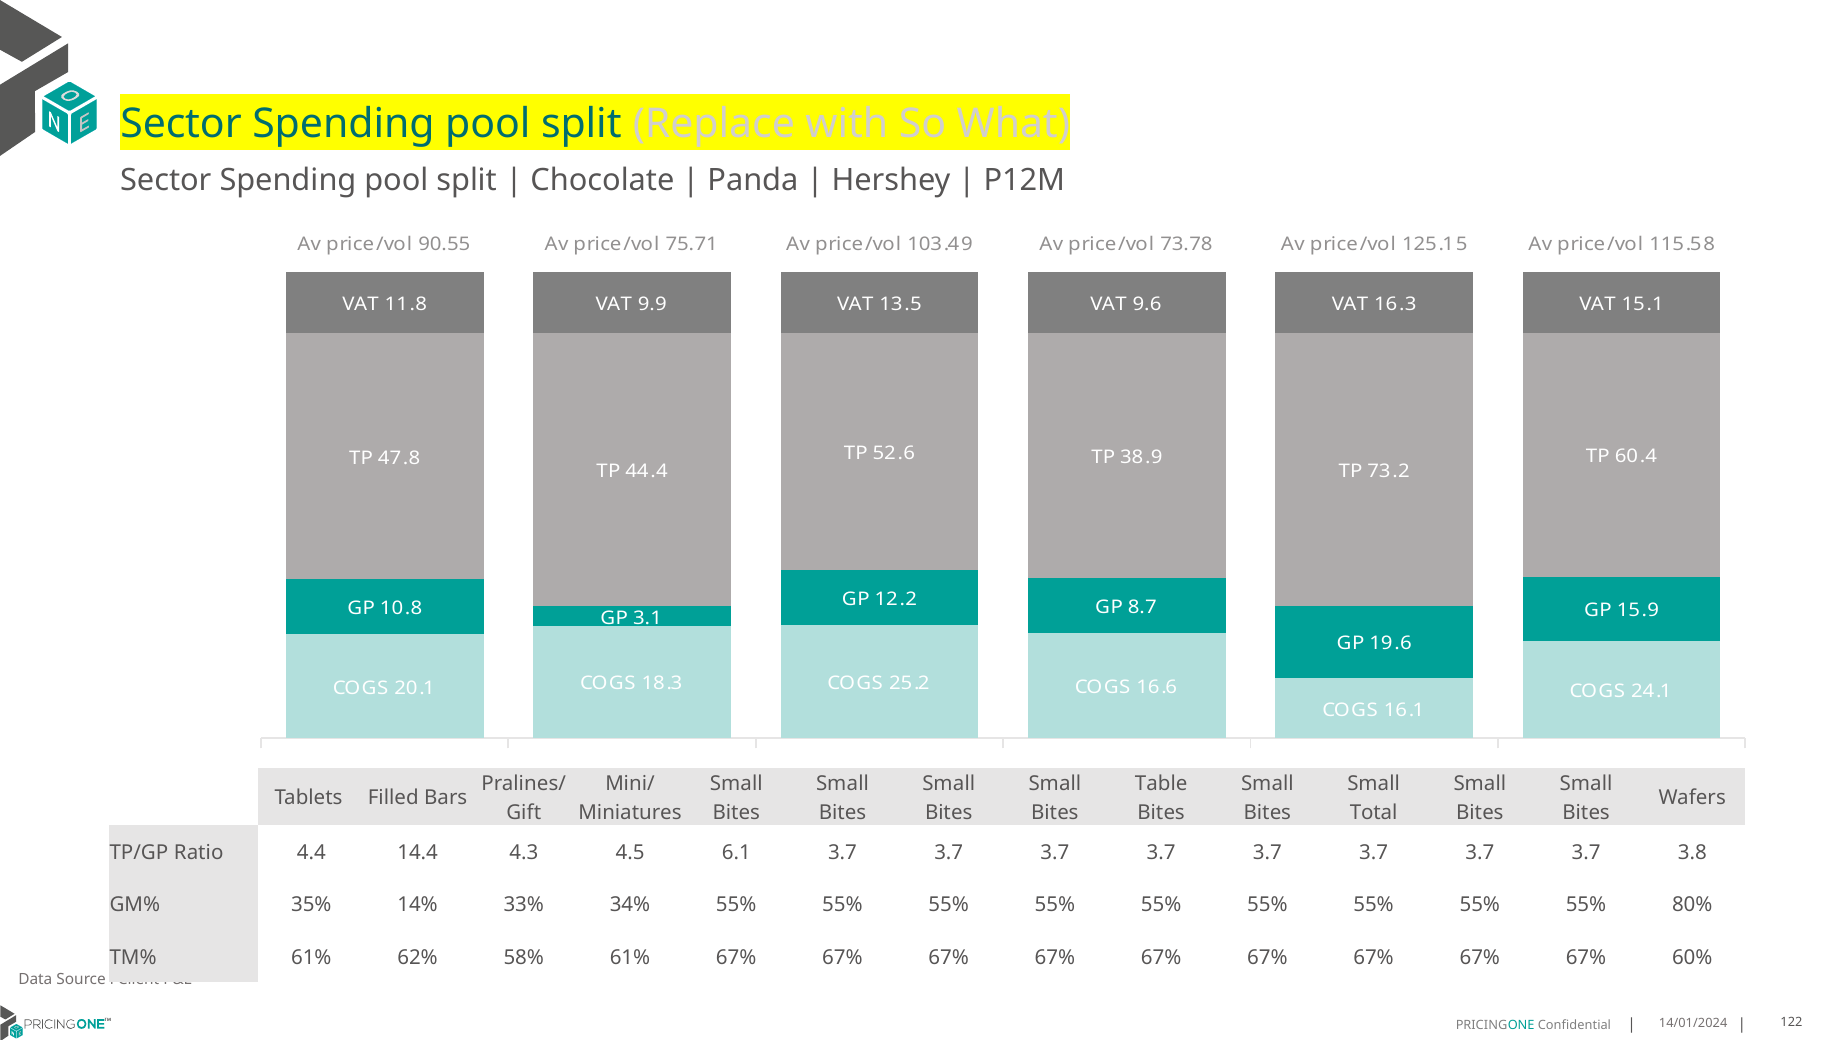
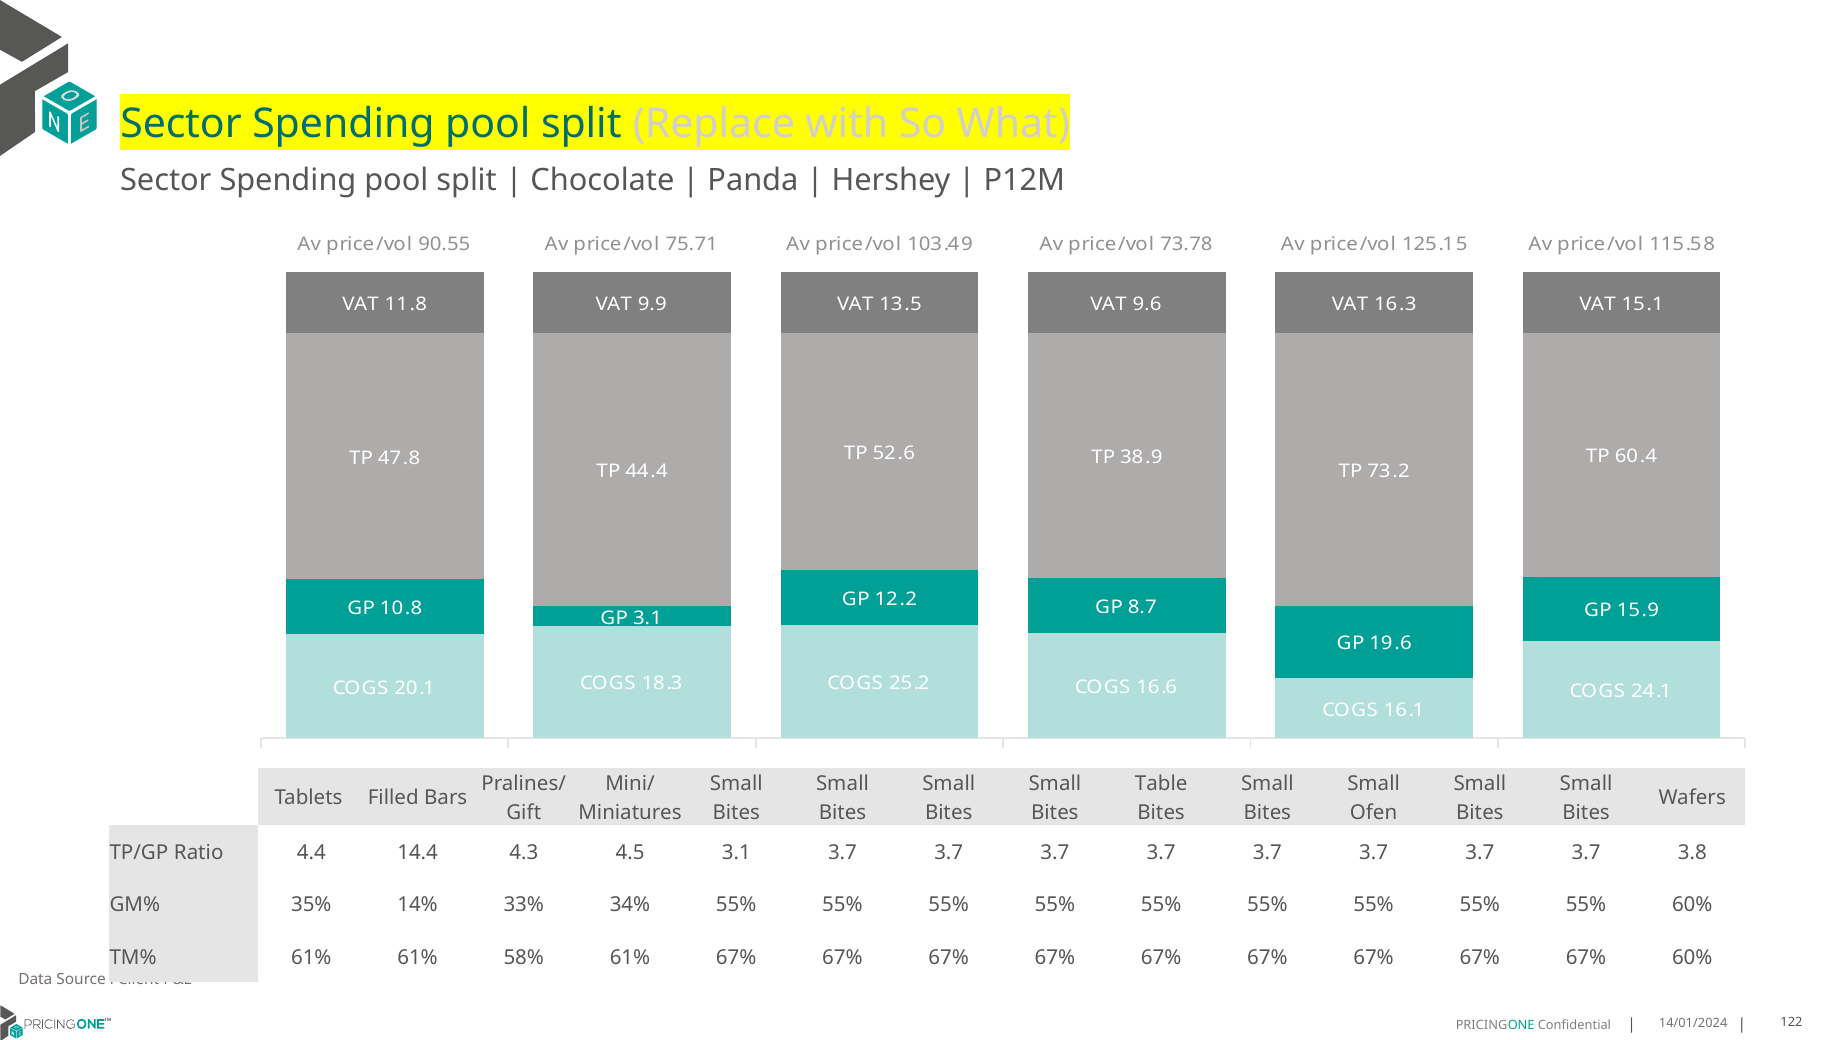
Total: Total -> Ofen
4.5 6.1: 6.1 -> 3.1
55% 80%: 80% -> 60%
61% 62%: 62% -> 61%
